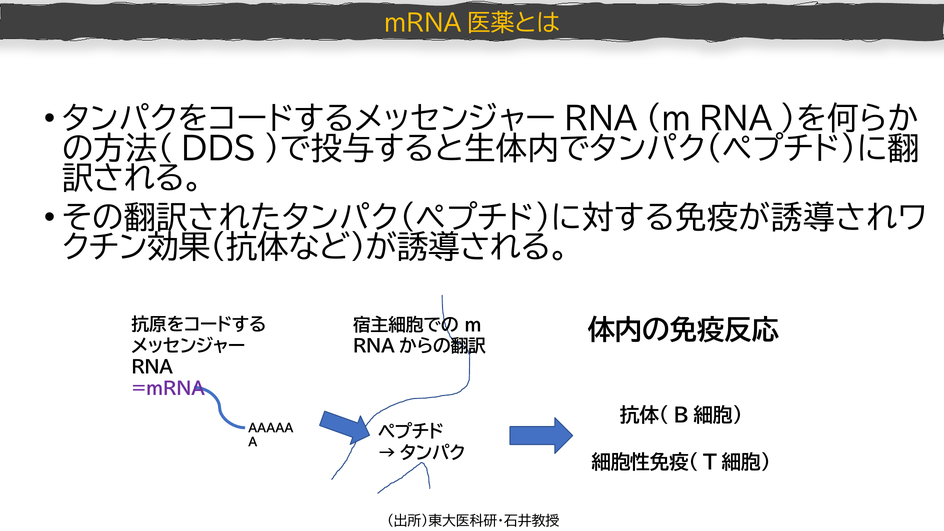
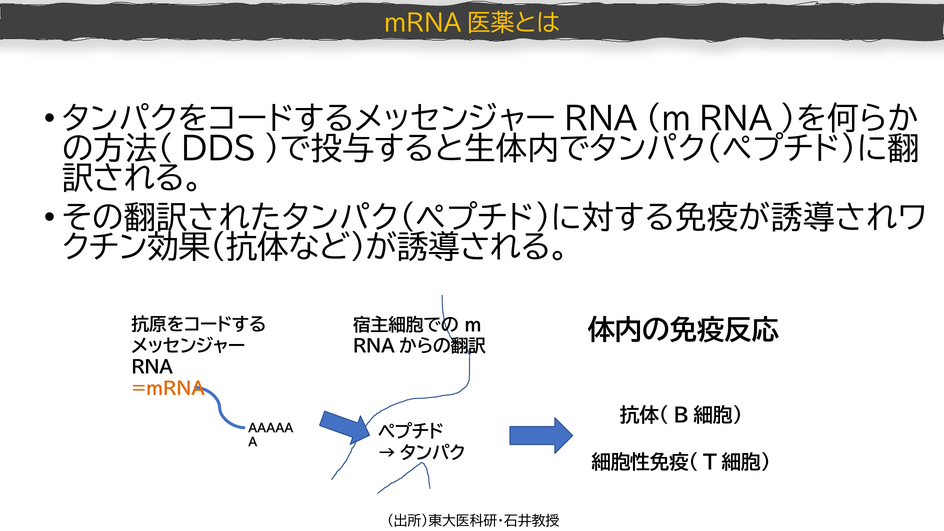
=mRNA colour: purple -> orange
